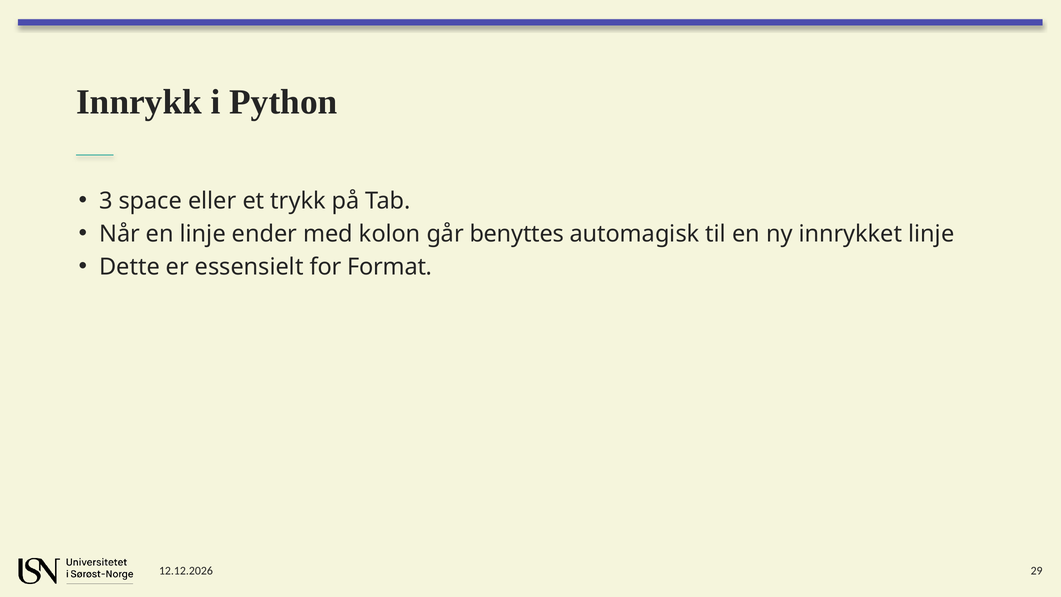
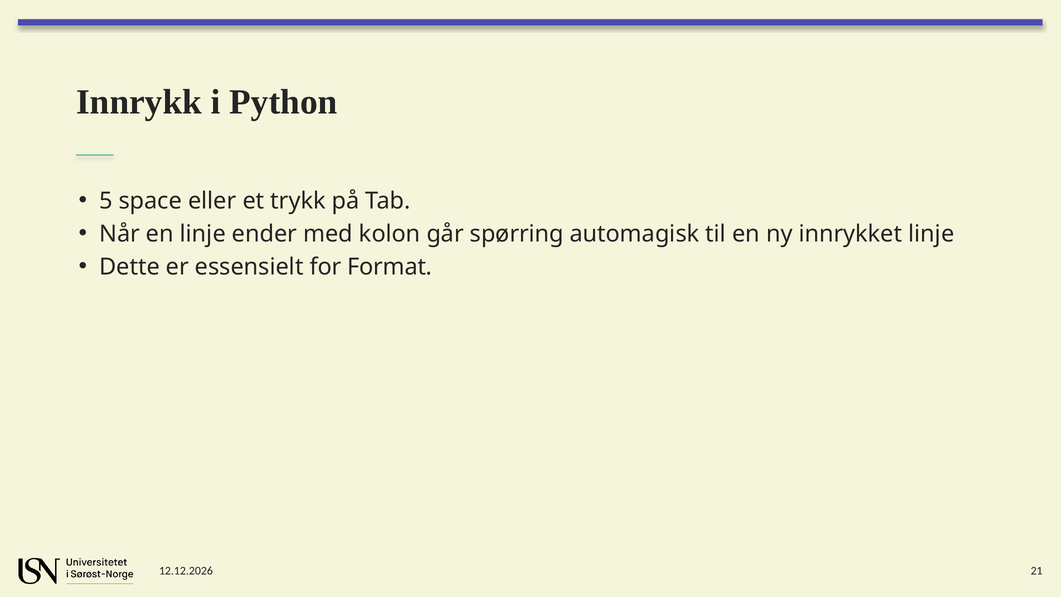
3: 3 -> 5
benyttes: benyttes -> spørring
29: 29 -> 21
